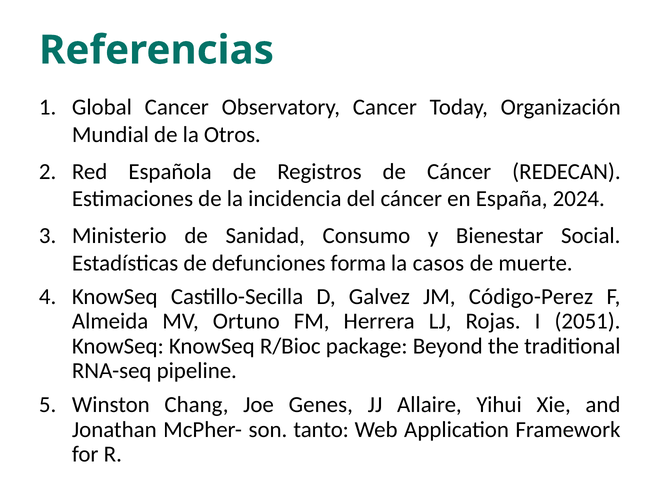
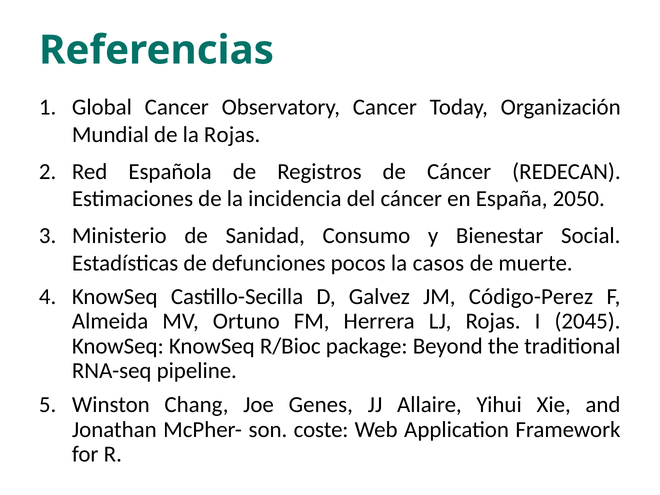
la Otros: Otros -> Rojas
2024: 2024 -> 2050
forma: forma -> pocos
2051: 2051 -> 2045
tanto: tanto -> coste
